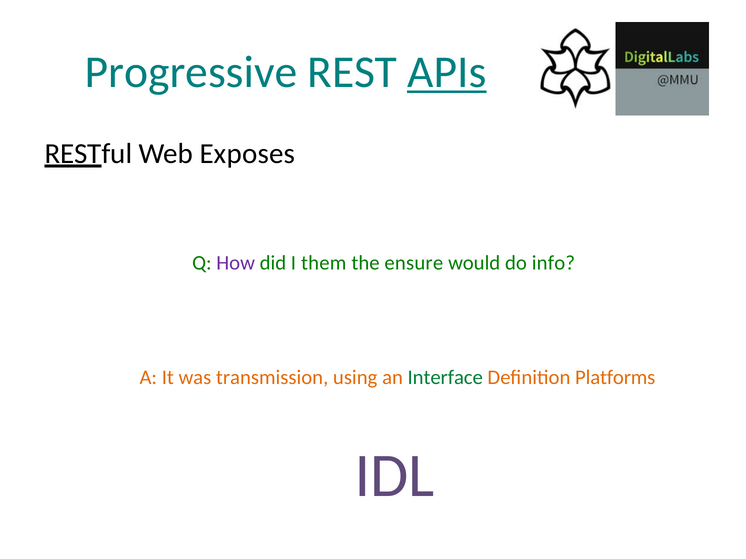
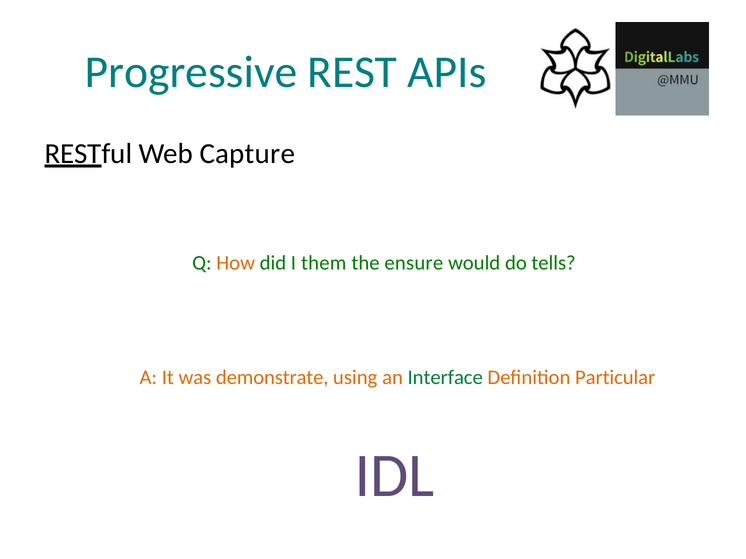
APIs underline: present -> none
Exposes: Exposes -> Capture
How colour: purple -> orange
info: info -> tells
transmission: transmission -> demonstrate
Platforms: Platforms -> Particular
